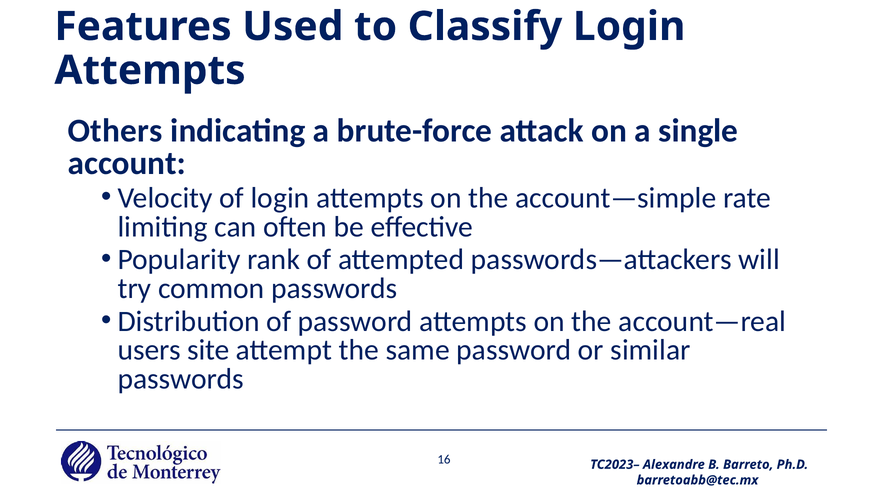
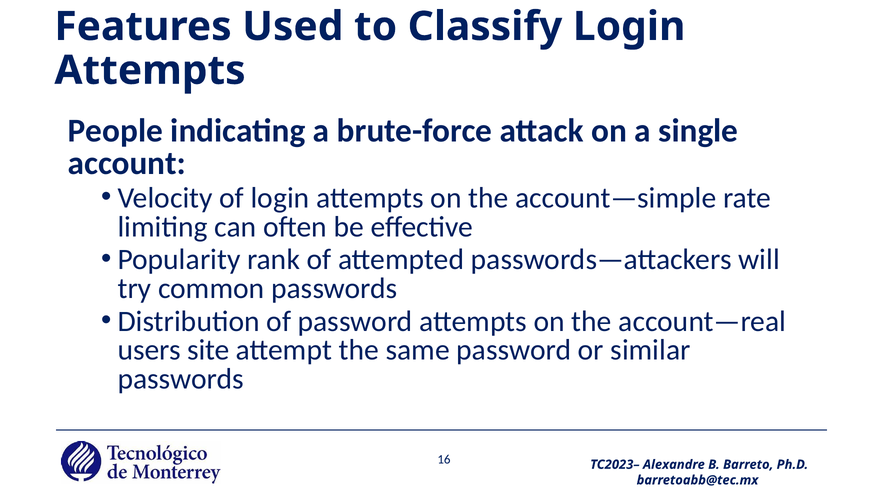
Others: Others -> People
